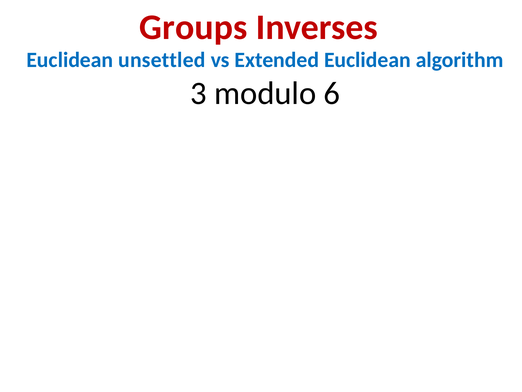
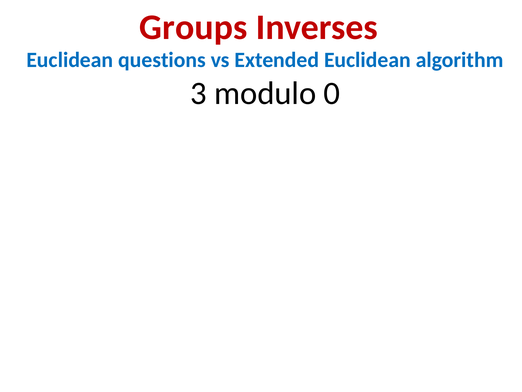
unsettled: unsettled -> questions
6: 6 -> 0
